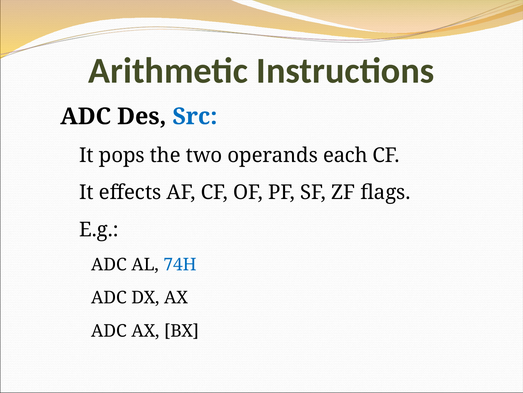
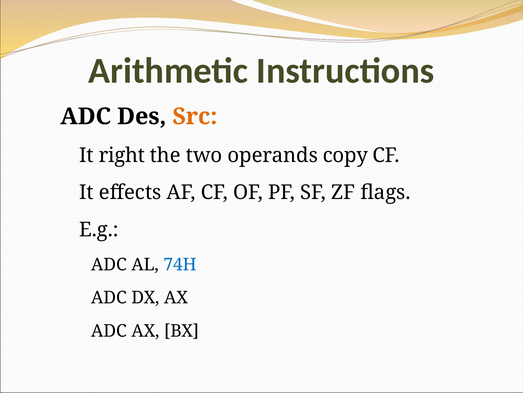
Src colour: blue -> orange
pops: pops -> right
each: each -> copy
